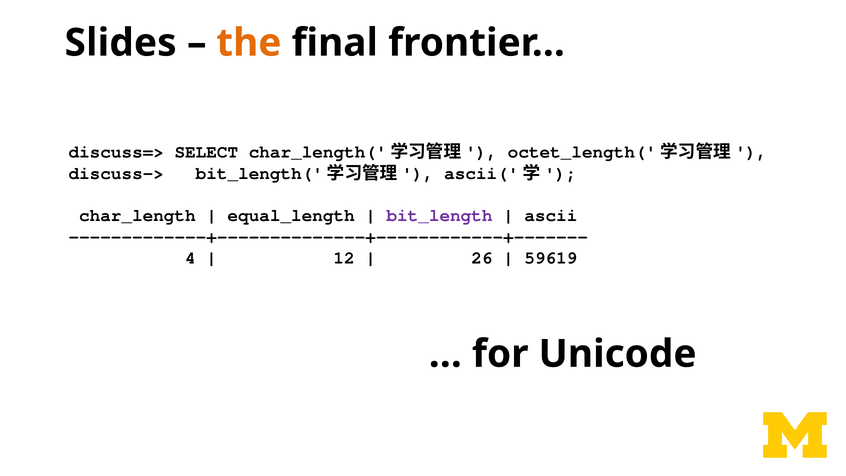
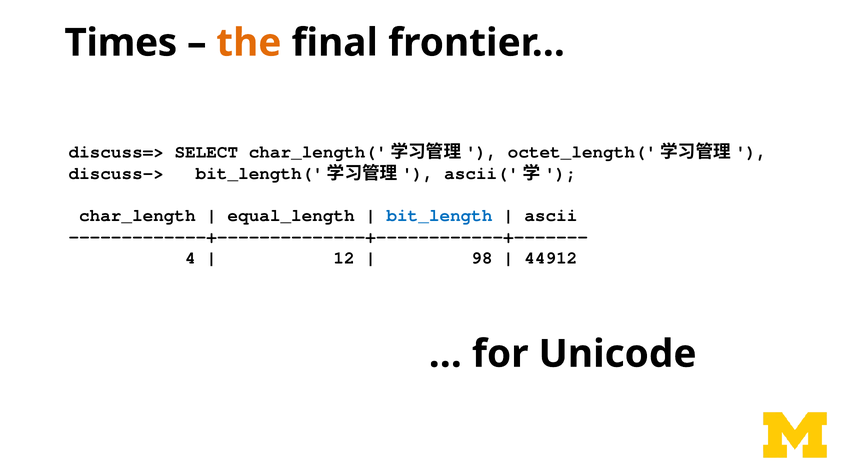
Slides: Slides -> Times
bit_length colour: purple -> blue
26: 26 -> 98
59619: 59619 -> 44912
